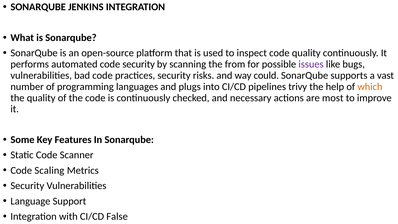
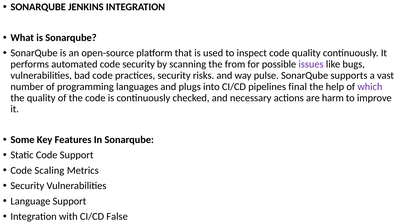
could: could -> pulse
trivy: trivy -> final
which colour: orange -> purple
most: most -> harm
Code Scanner: Scanner -> Support
